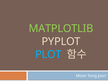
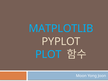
MATPLOTLIB colour: light green -> light blue
